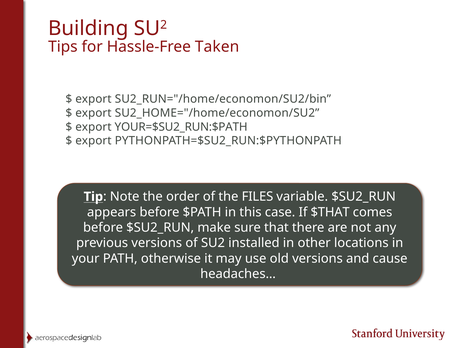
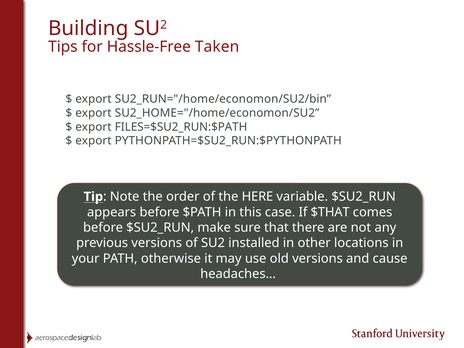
YOUR=$SU2_RUN:$PATH: YOUR=$SU2_RUN:$PATH -> FILES=$SU2_RUN:$PATH
FILES: FILES -> HERE
